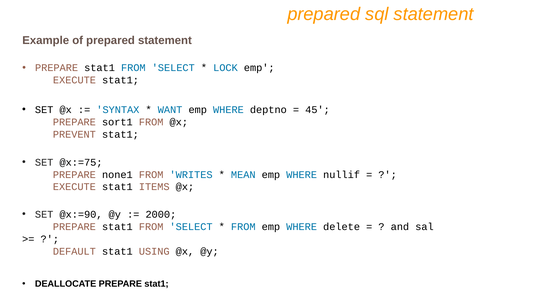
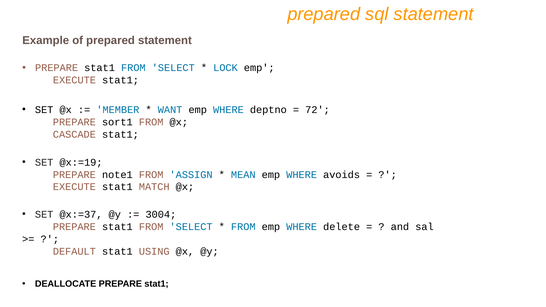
SYNTAX: SYNTAX -> MEMBER
45: 45 -> 72
PREVENT: PREVENT -> CASCADE
@x:=75: @x:=75 -> @x:=19
none1: none1 -> note1
WRITES: WRITES -> ASSIGN
nullif: nullif -> avoids
ITEMS: ITEMS -> MATCH
@x:=90: @x:=90 -> @x:=37
2000: 2000 -> 3004
